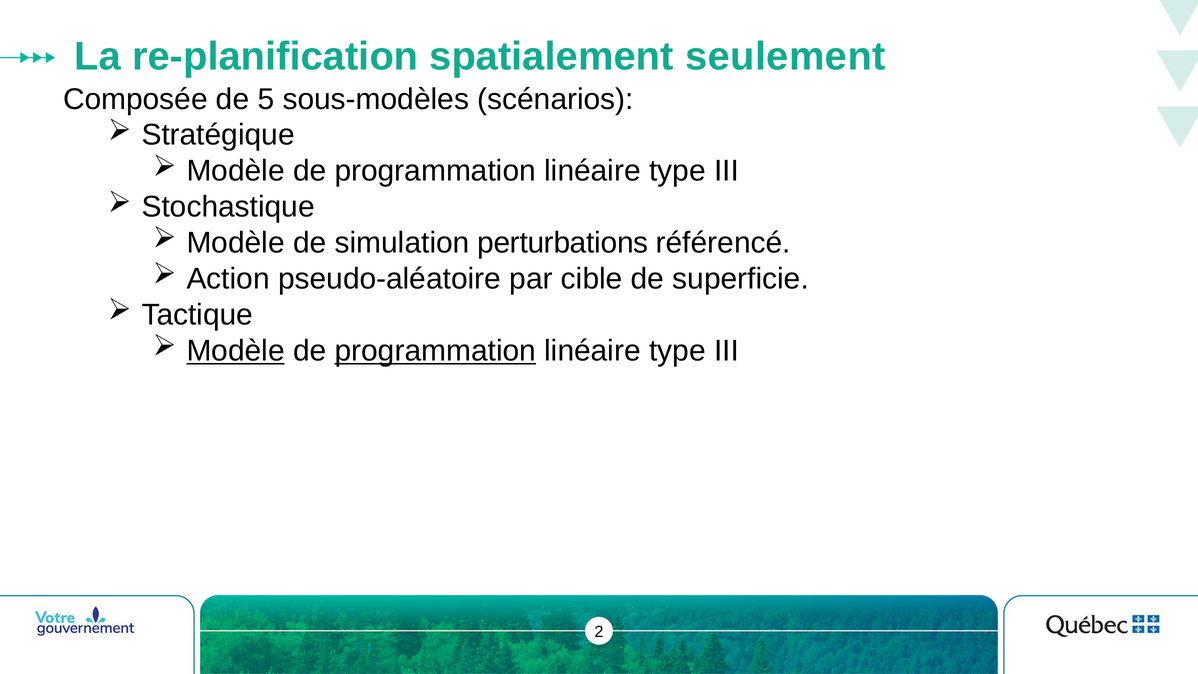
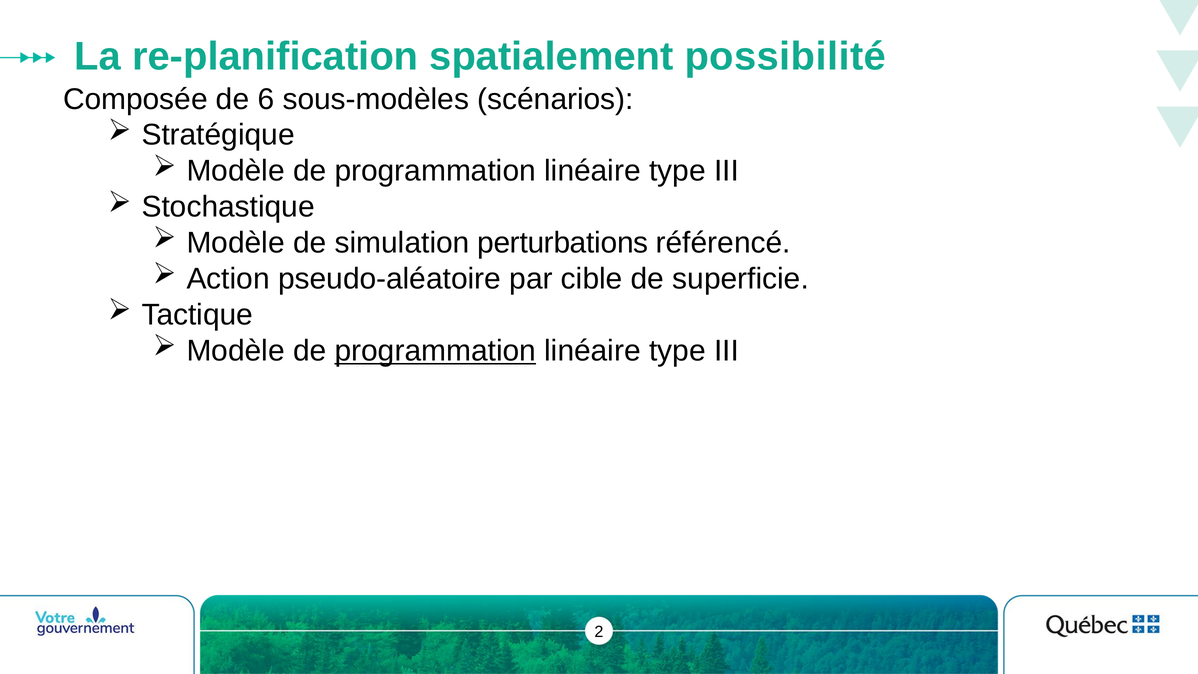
seulement: seulement -> possibilité
5: 5 -> 6
Modèle at (236, 351) underline: present -> none
